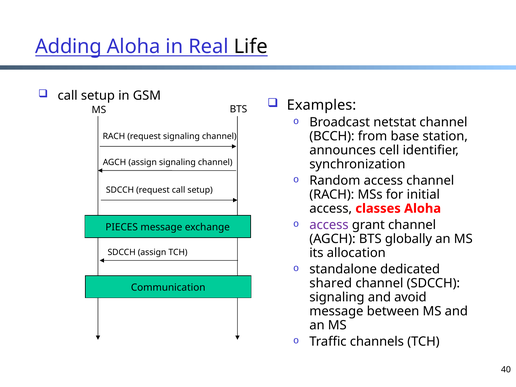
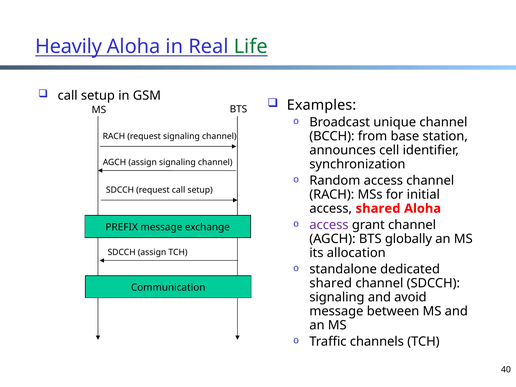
Adding: Adding -> Heavily
Life colour: black -> green
netstat: netstat -> unique
access classes: classes -> shared
PIECES: PIECES -> PREFIX
